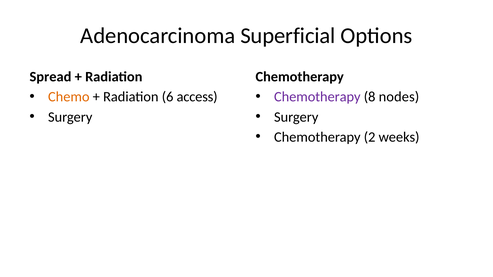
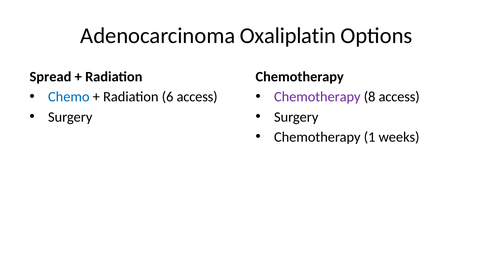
Superficial: Superficial -> Oxaliplatin
Chemo colour: orange -> blue
8 nodes: nodes -> access
2: 2 -> 1
